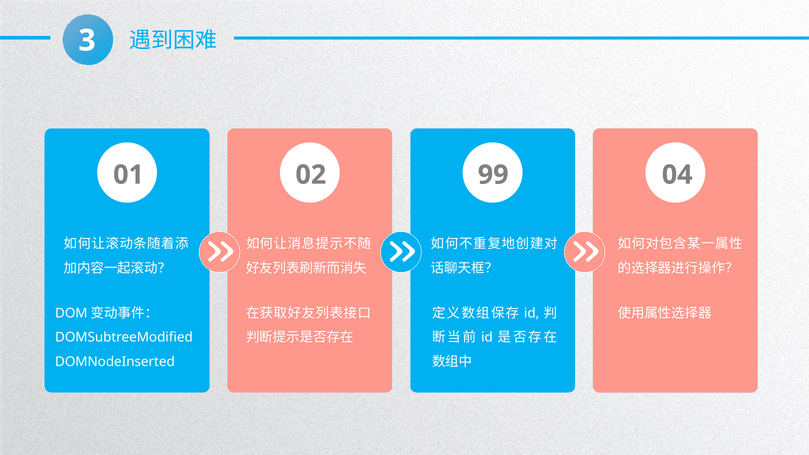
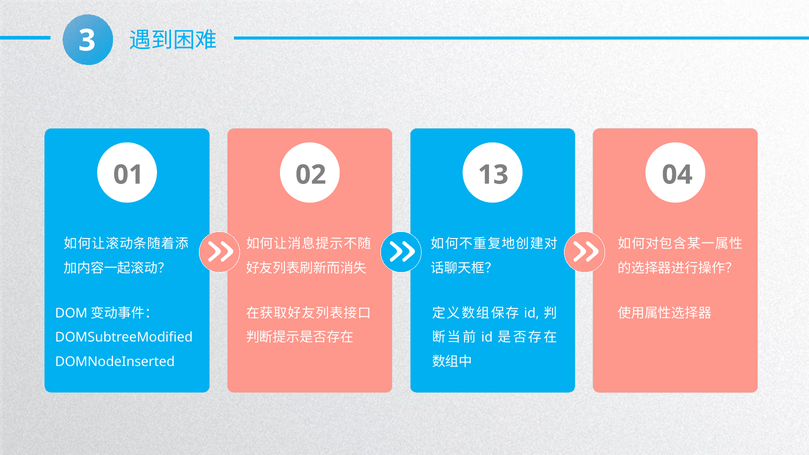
99: 99 -> 13
